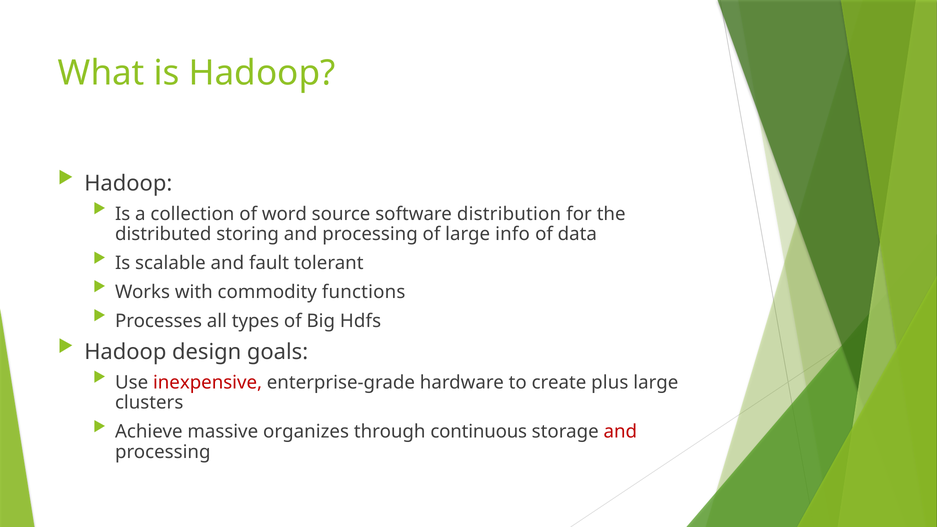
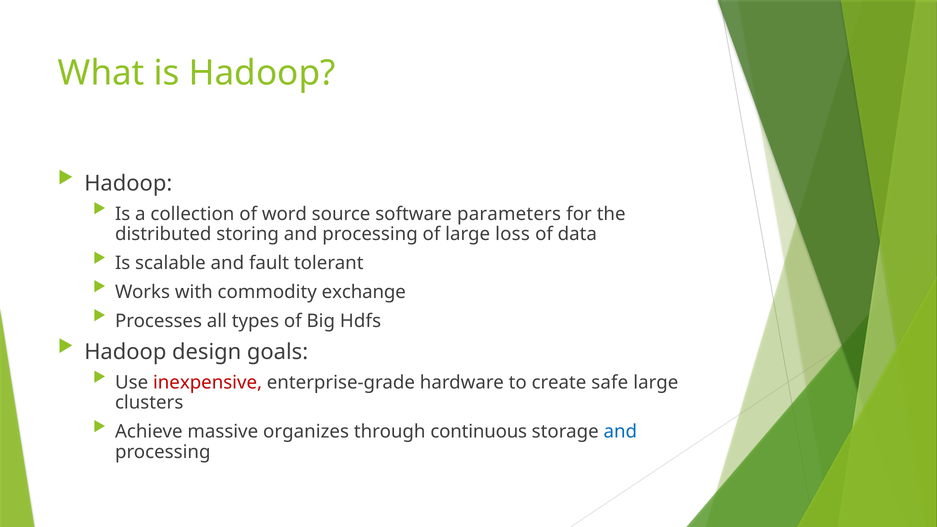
distribution: distribution -> parameters
info: info -> loss
functions: functions -> exchange
plus: plus -> safe
and at (620, 432) colour: red -> blue
